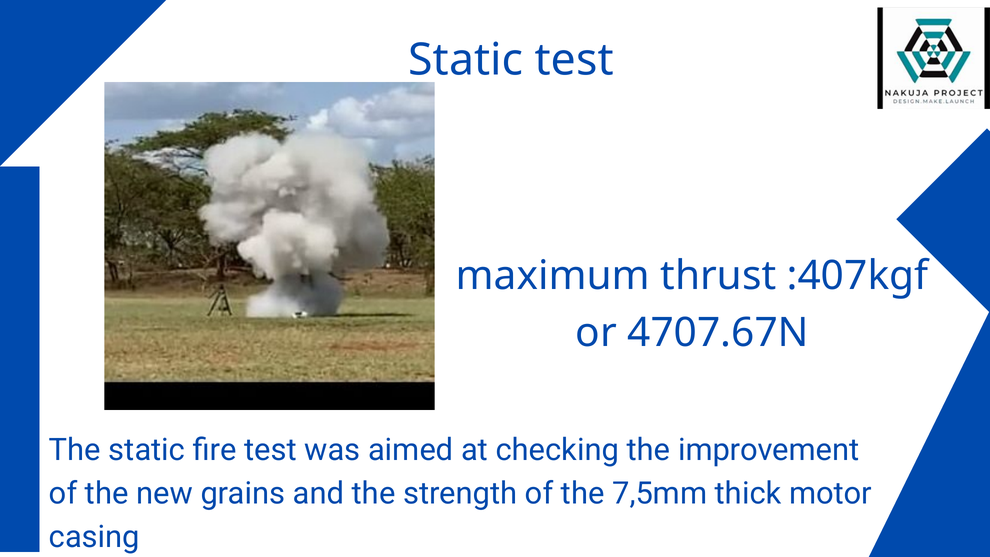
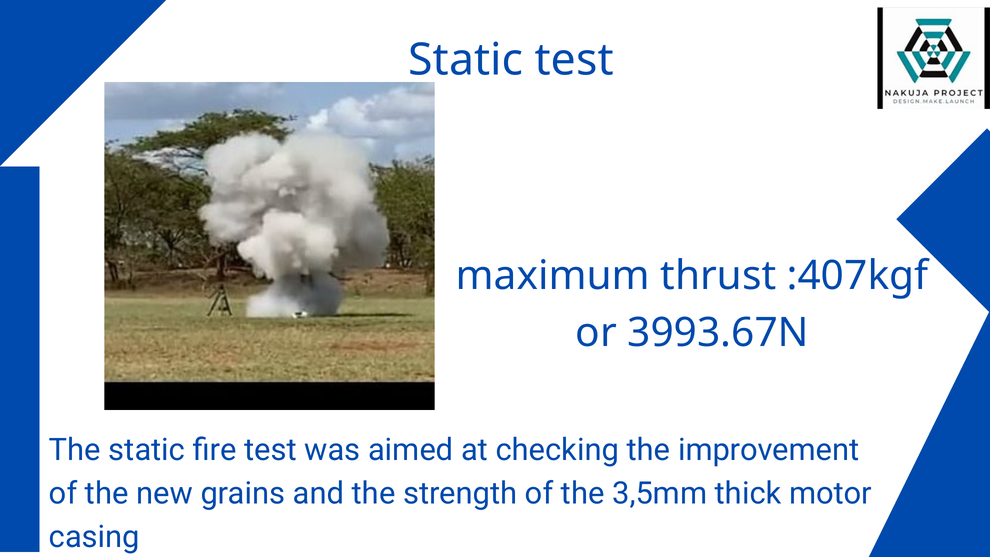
4707.67N: 4707.67N -> 3993.67N
7,5mm: 7,5mm -> 3,5mm
